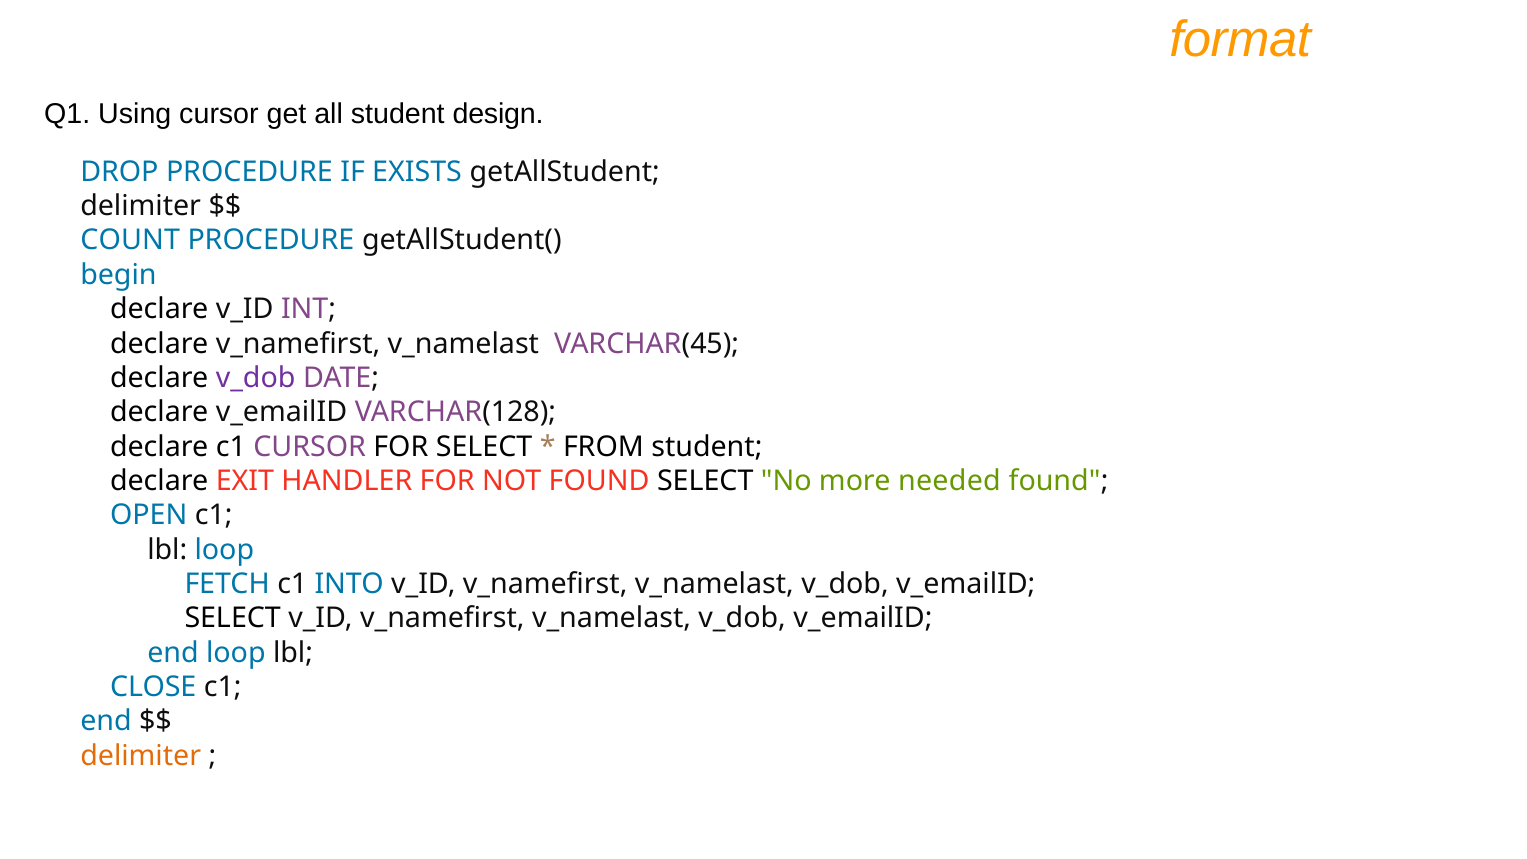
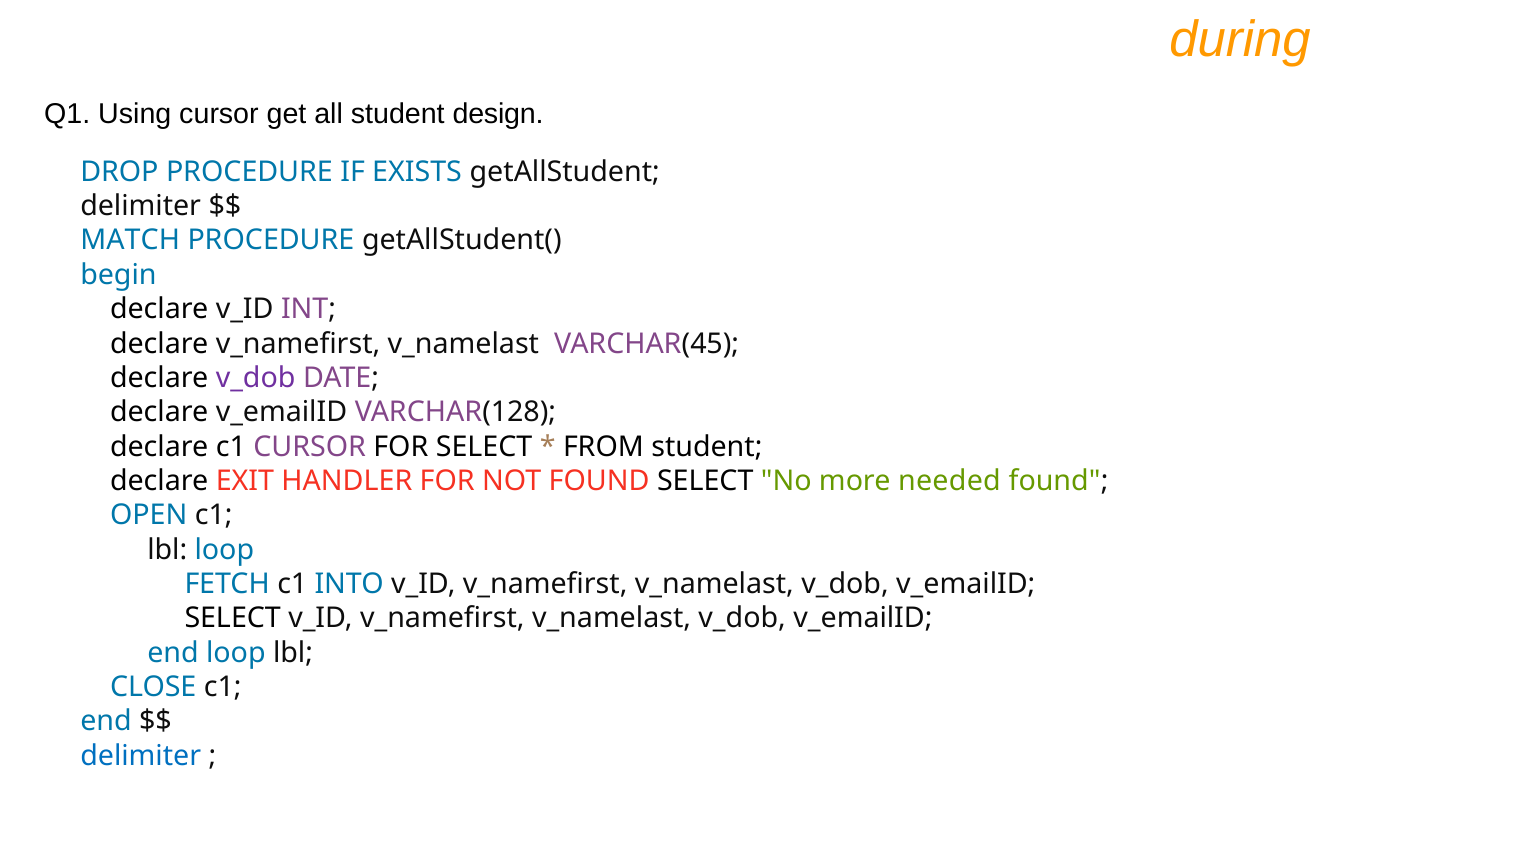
format: format -> during
COUNT: COUNT -> MATCH
delimiter at (141, 756) colour: orange -> blue
